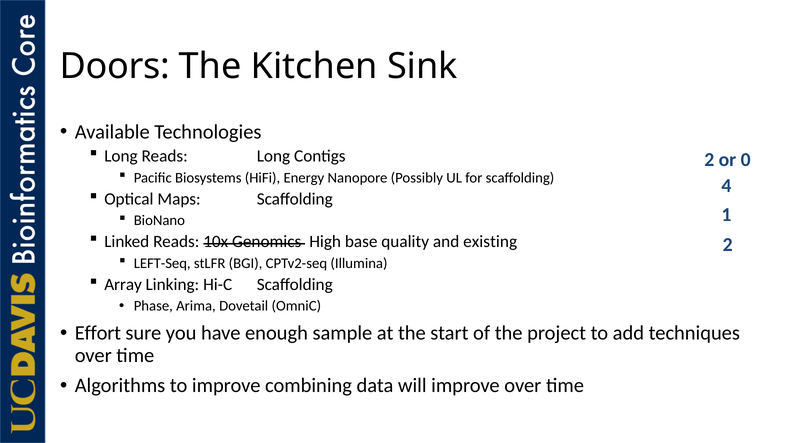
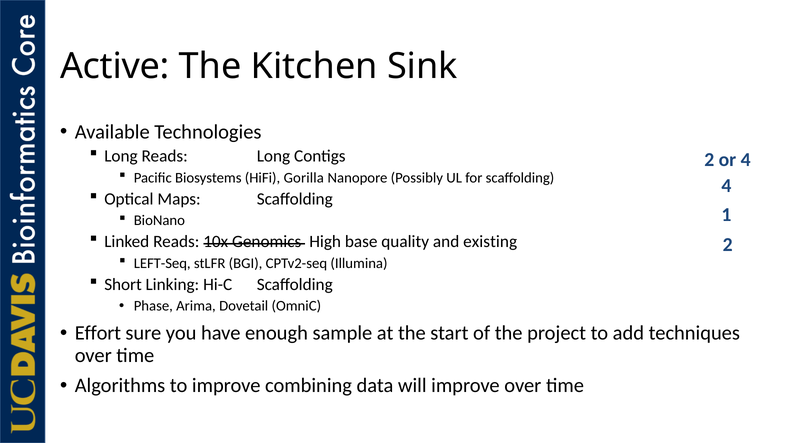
Doors: Doors -> Active
or 0: 0 -> 4
Energy: Energy -> Gorilla
Array: Array -> Short
